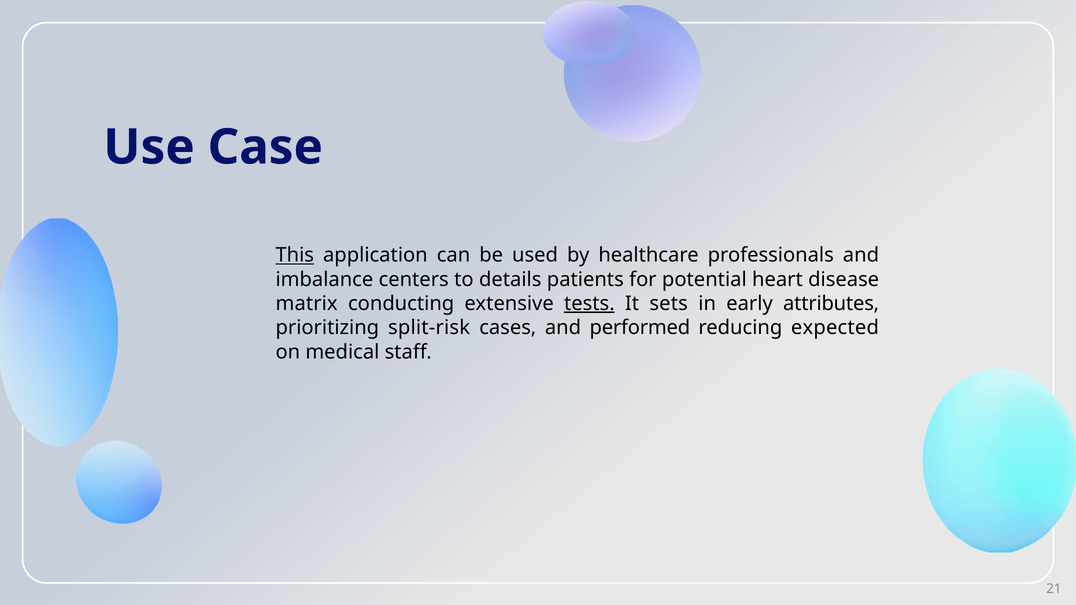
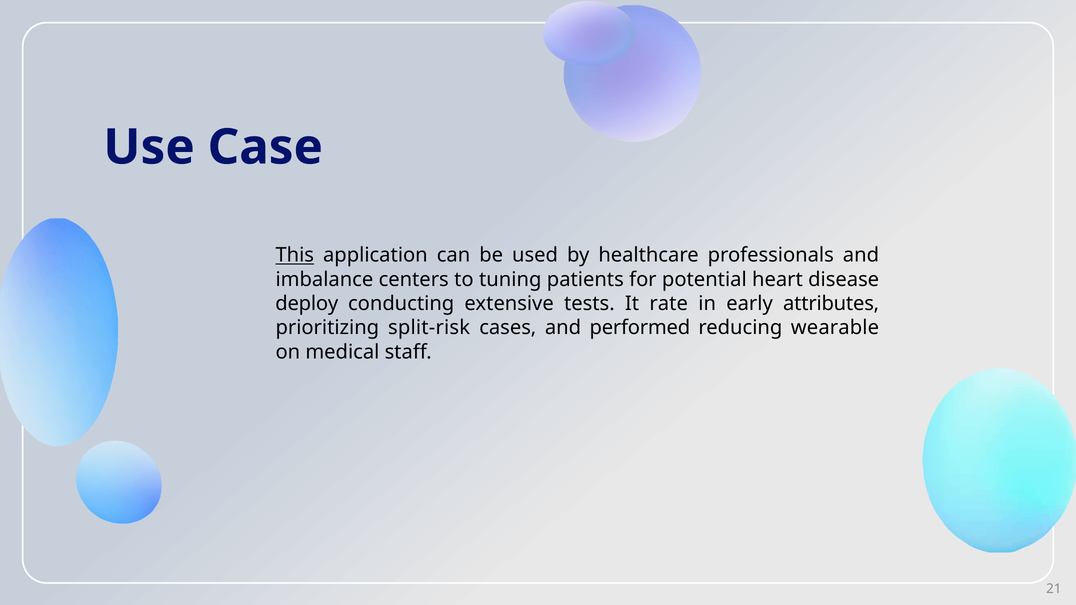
details: details -> tuning
matrix: matrix -> deploy
tests underline: present -> none
sets: sets -> rate
expected: expected -> wearable
